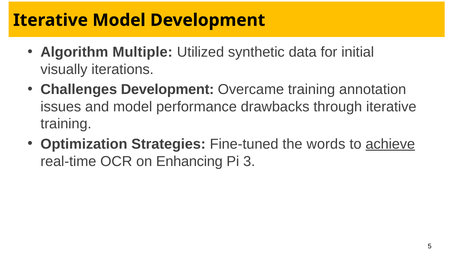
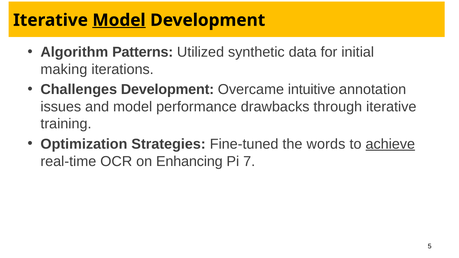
Model at (119, 20) underline: none -> present
Multiple: Multiple -> Patterns
visually: visually -> making
Overcame training: training -> intuitive
3: 3 -> 7
